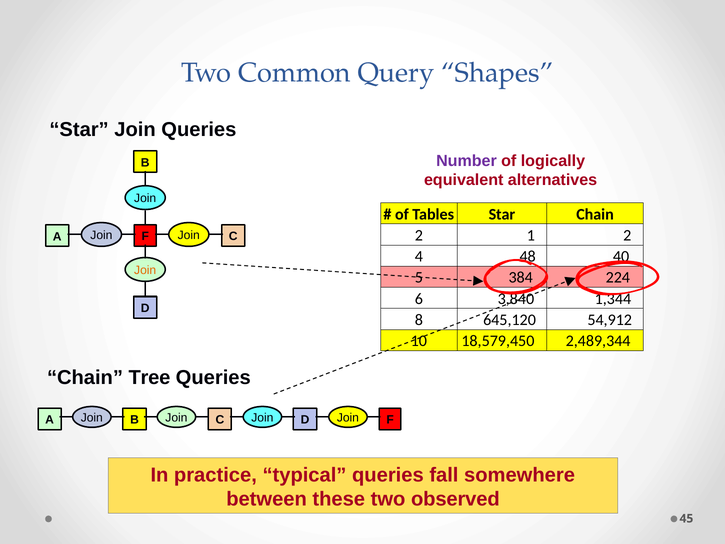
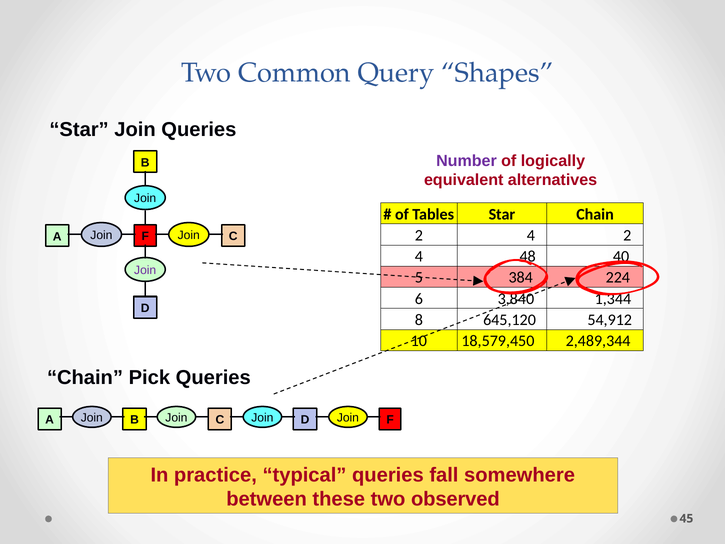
1 at (531, 235): 1 -> 4
Join at (145, 270) colour: orange -> purple
Tree: Tree -> Pick
